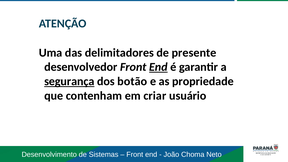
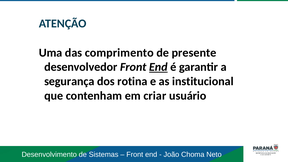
delimitadores: delimitadores -> comprimento
segurança underline: present -> none
botão: botão -> rotina
propriedade: propriedade -> institucional
